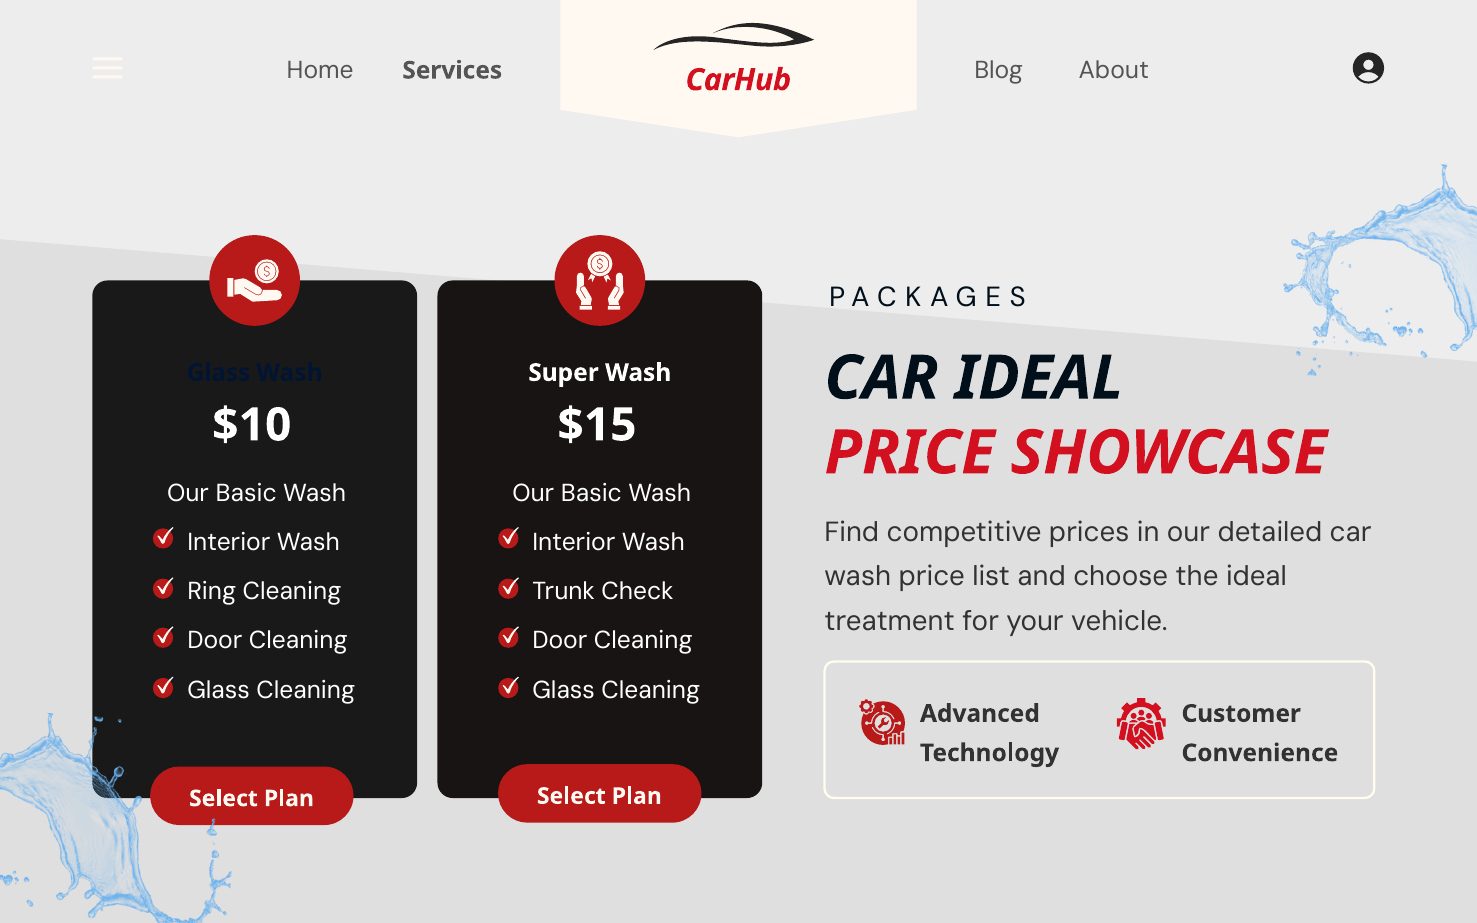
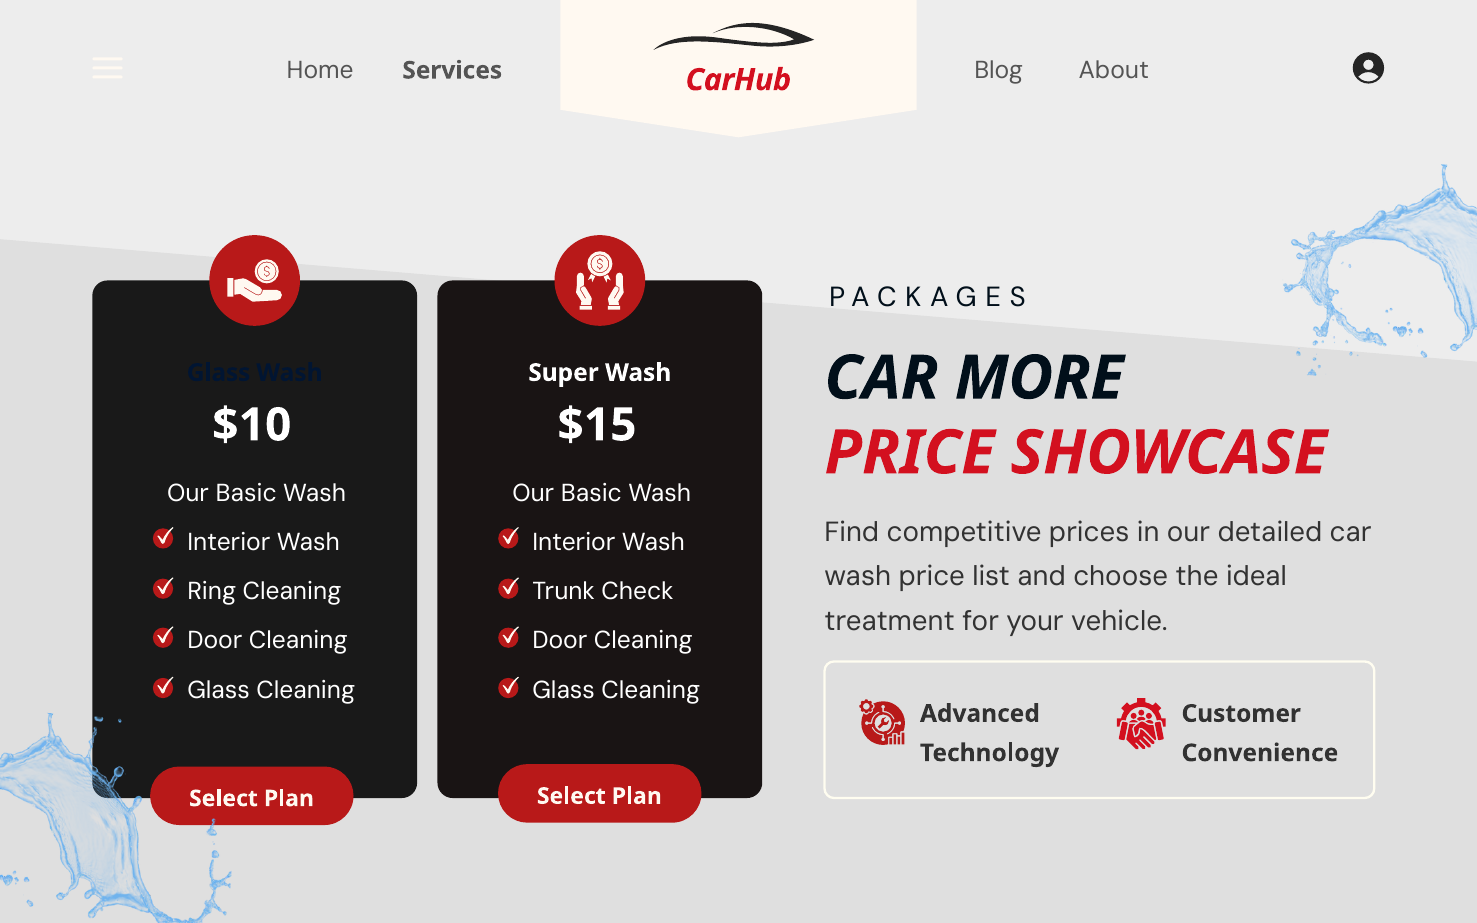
CAR IDEAL: IDEAL -> MORE
